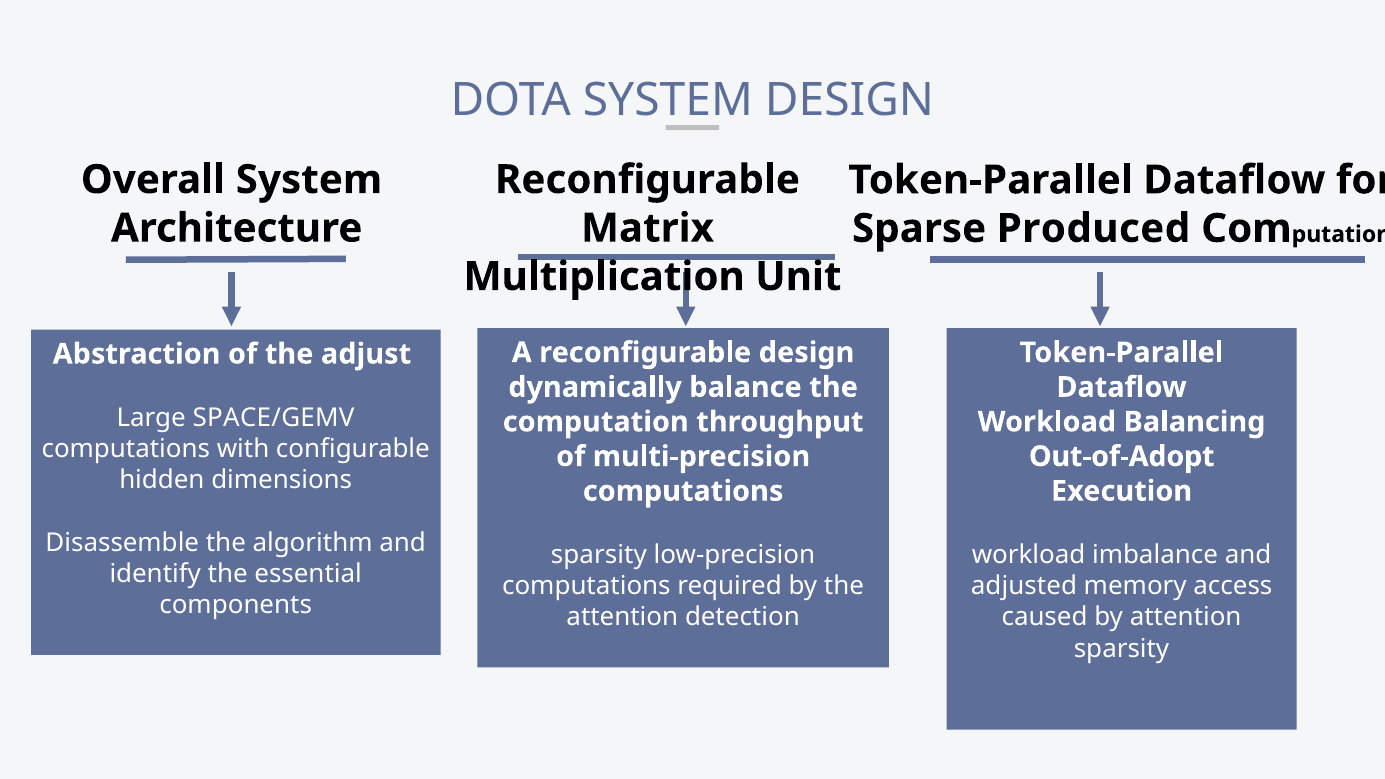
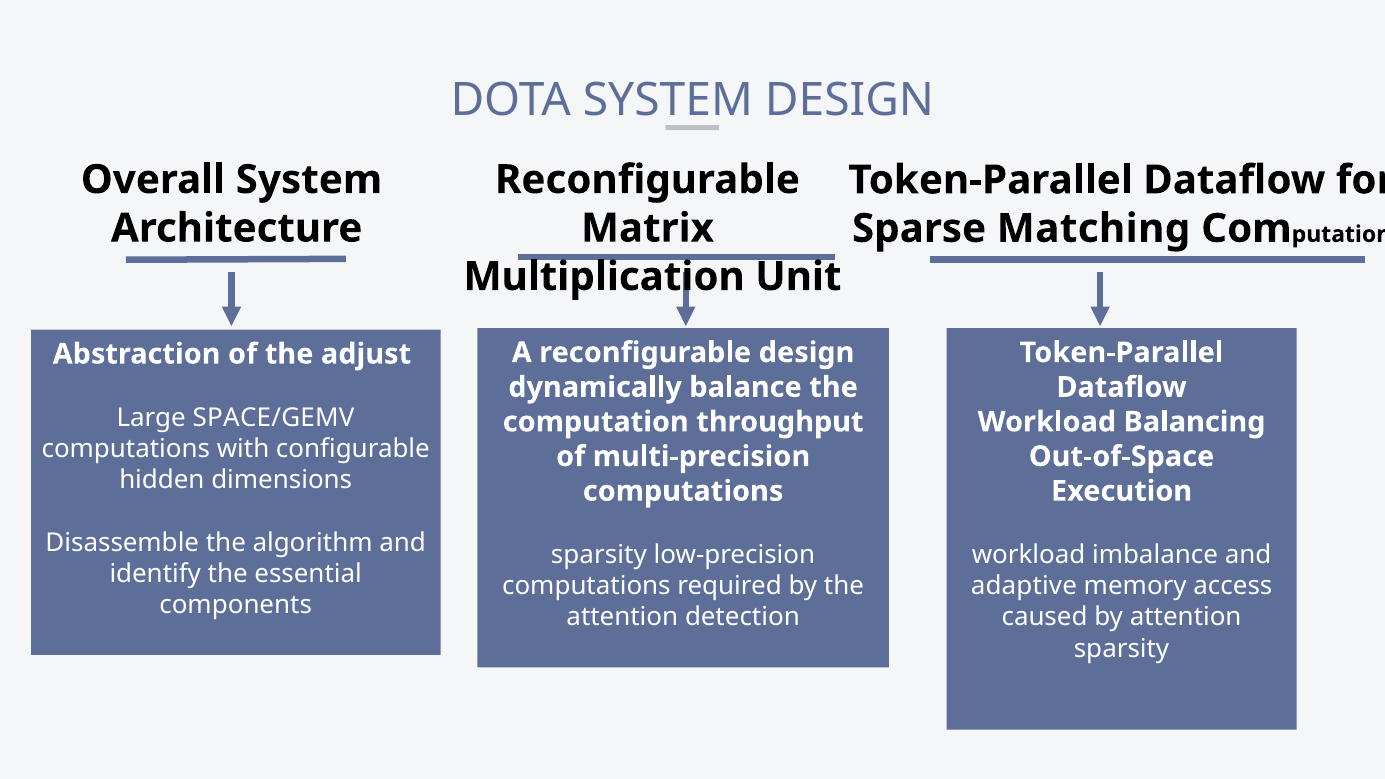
Produced: Produced -> Matching
Out-of-Adopt: Out-of-Adopt -> Out-of-Space
adjusted: adjusted -> adaptive
